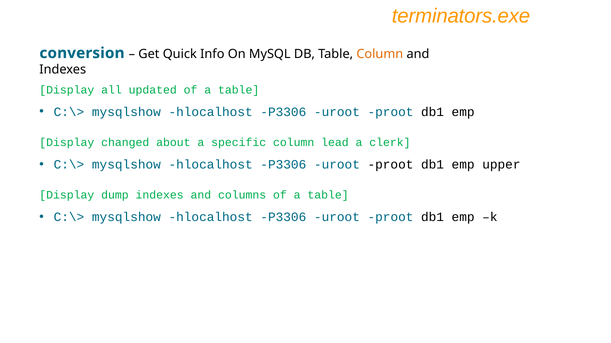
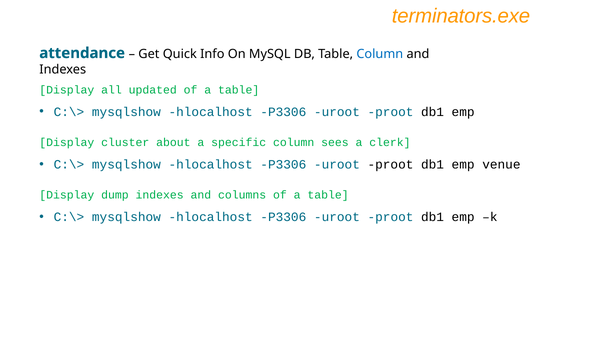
conversion: conversion -> attendance
Column at (380, 54) colour: orange -> blue
changed: changed -> cluster
lead: lead -> sees
upper: upper -> venue
